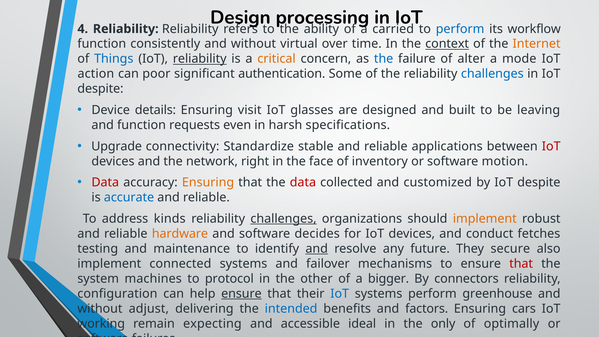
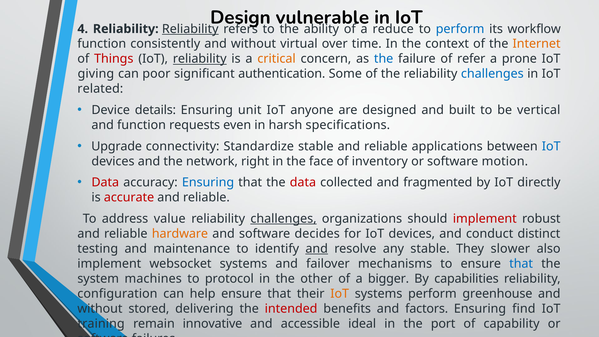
processing: processing -> vulnerable
Reliability at (190, 29) underline: none -> present
carried: carried -> reduce
context underline: present -> none
Things colour: blue -> red
alter: alter -> refer
mode: mode -> prone
action: action -> giving
despite at (100, 89): despite -> related
visit: visit -> unit
glasses: glasses -> anyone
leaving: leaving -> vertical
IoT at (551, 146) colour: red -> blue
Ensuring at (208, 182) colour: orange -> blue
customized: customized -> fragmented
by IoT despite: despite -> directly
accurate colour: blue -> red
kinds: kinds -> value
implement at (485, 219) colour: orange -> red
fetches: fetches -> distinct
any future: future -> stable
secure: secure -> slower
connected: connected -> websocket
that at (521, 264) colour: red -> blue
connectors: connectors -> capabilities
ensure at (241, 294) underline: present -> none
IoT at (340, 294) colour: blue -> orange
adjust: adjust -> stored
intended colour: blue -> red
cars: cars -> find
working: working -> training
expecting: expecting -> innovative
only: only -> port
optimally: optimally -> capability
